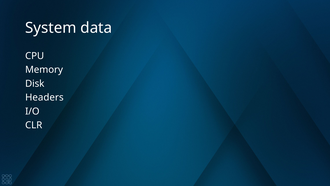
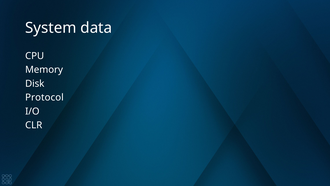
Headers: Headers -> Protocol
